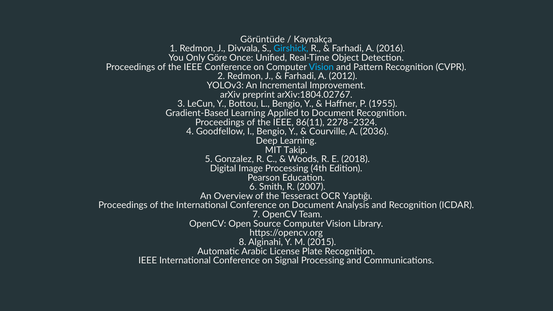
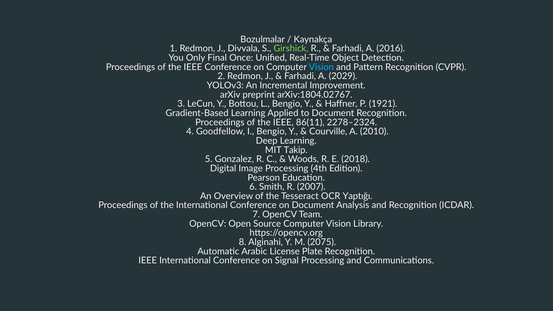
Görüntüde: Görüntüde -> Bozulmalar
Girshick colour: light blue -> light green
Göre: Göre -> Final
2012: 2012 -> 2029
1955: 1955 -> 1921
2036: 2036 -> 2010
2015: 2015 -> 2075
